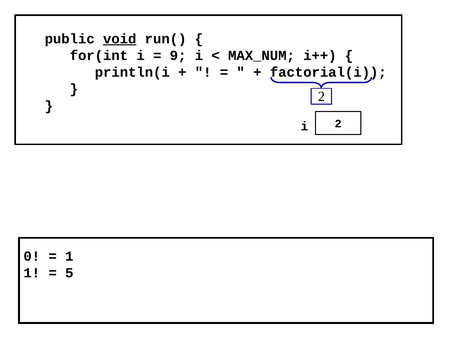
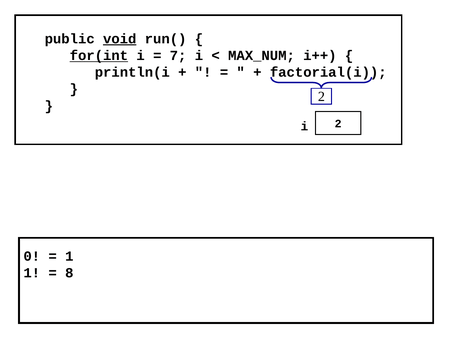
for(int underline: none -> present
9: 9 -> 7
5: 5 -> 8
